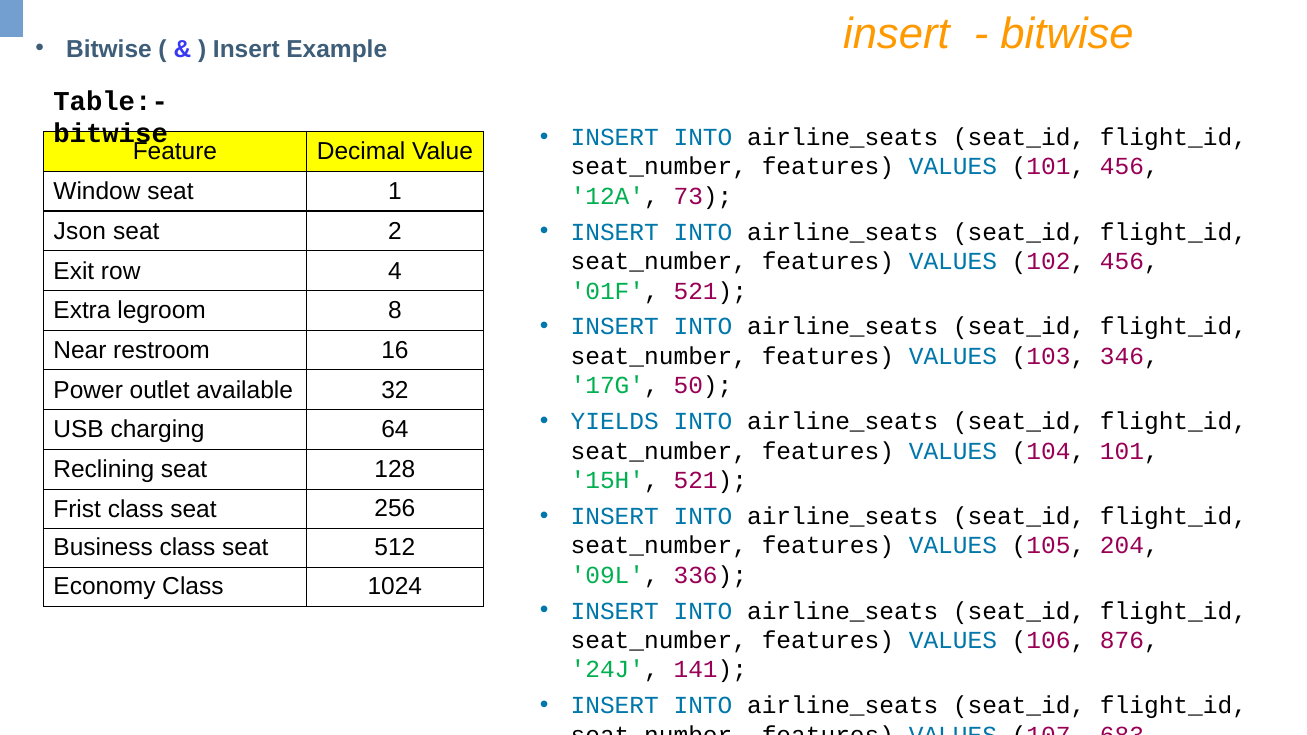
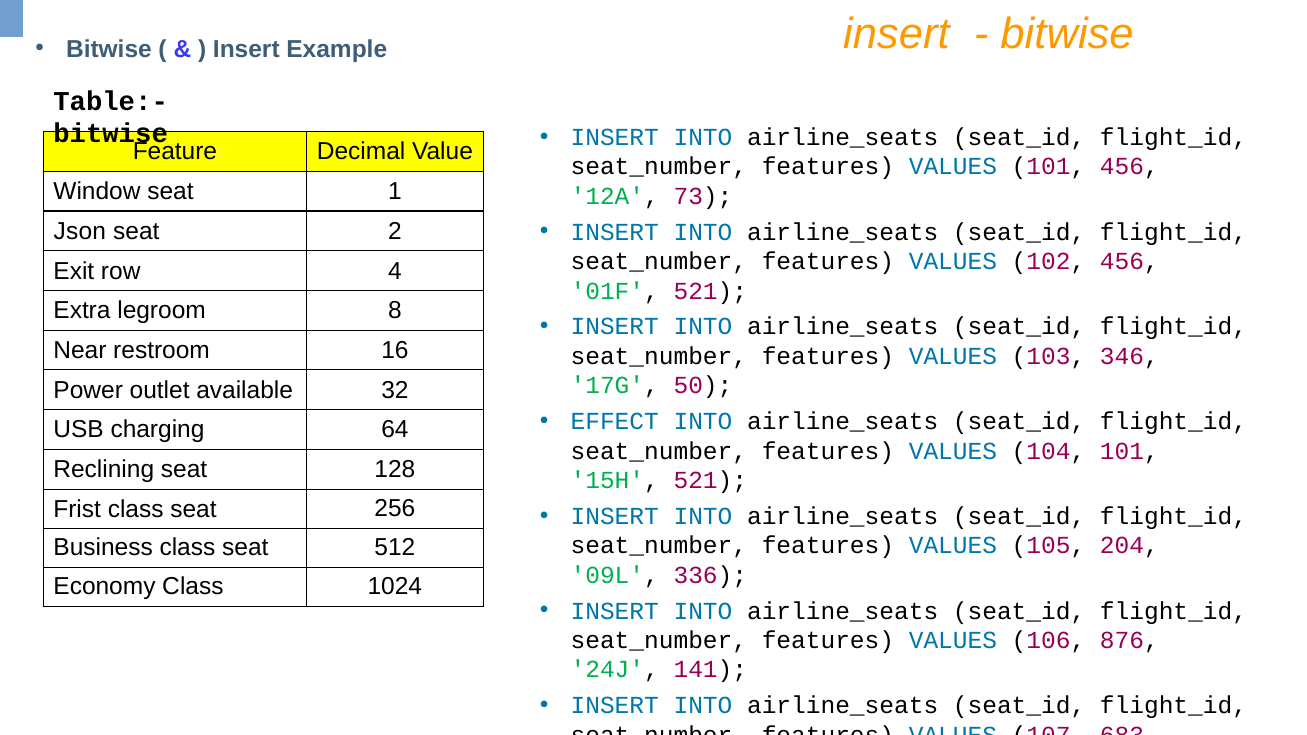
YIELDS: YIELDS -> EFFECT
